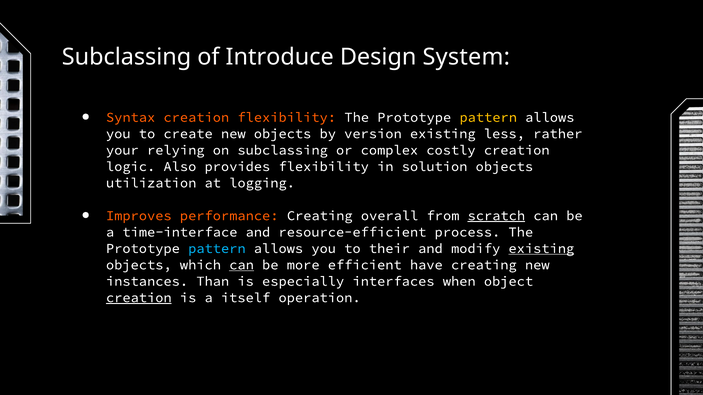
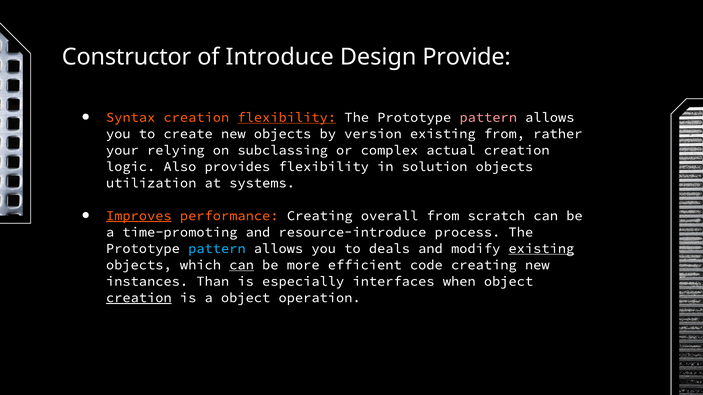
Subclassing at (127, 57): Subclassing -> Constructor
System: System -> Provide
flexibility at (287, 117) underline: none -> present
pattern at (488, 117) colour: yellow -> pink
existing less: less -> from
costly: costly -> actual
logging: logging -> systems
Improves underline: none -> present
scratch underline: present -> none
time-interface: time-interface -> time-promoting
resource-efficient: resource-efficient -> resource-introduce
their: their -> deals
have: have -> code
a itself: itself -> object
